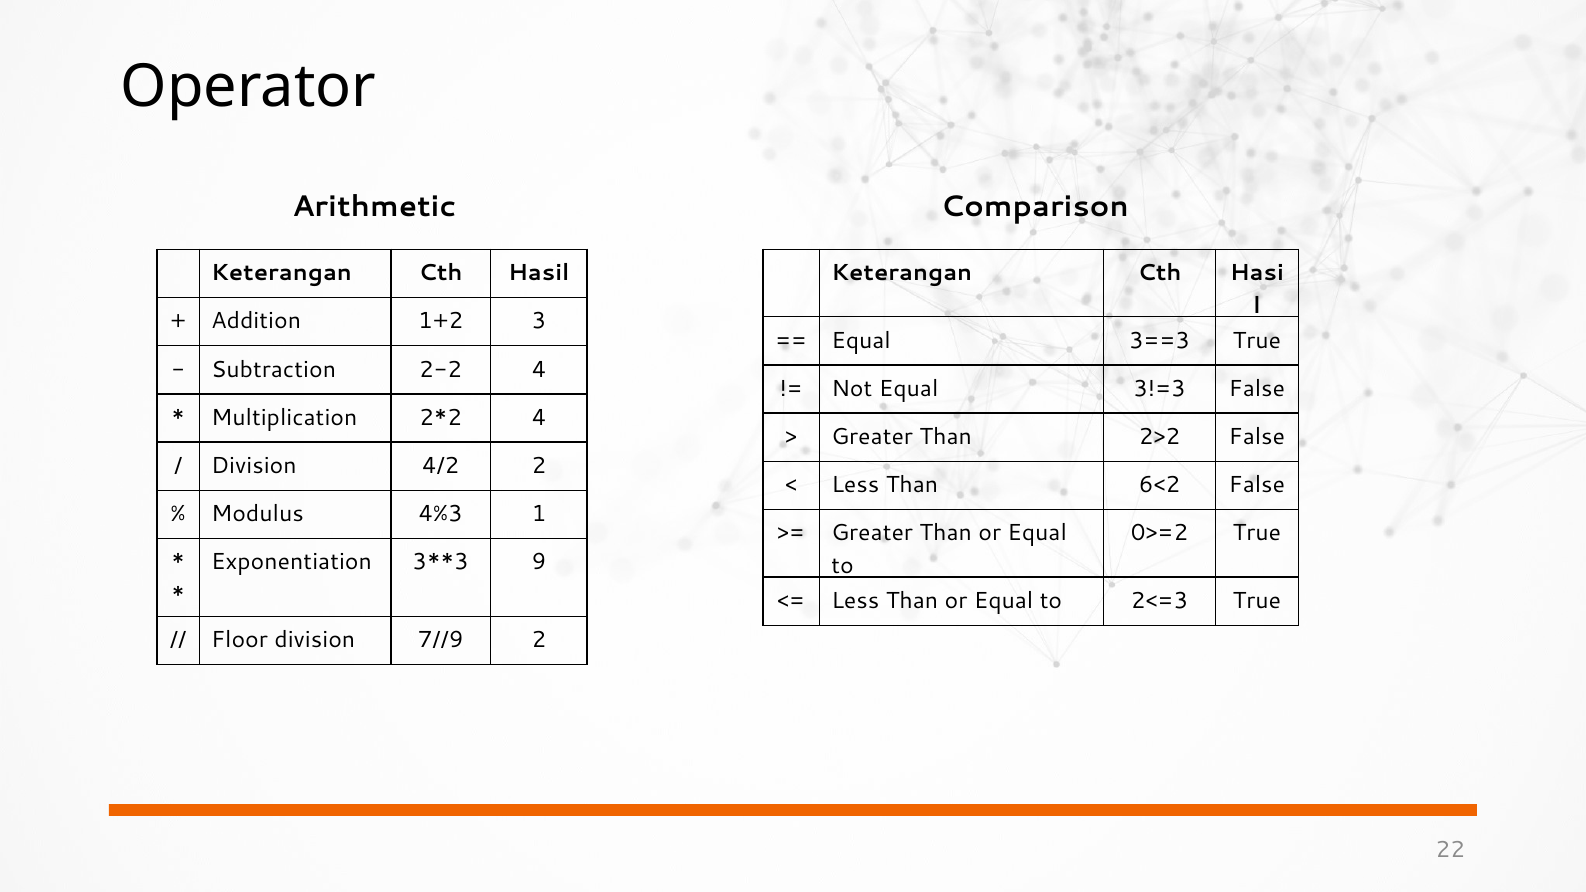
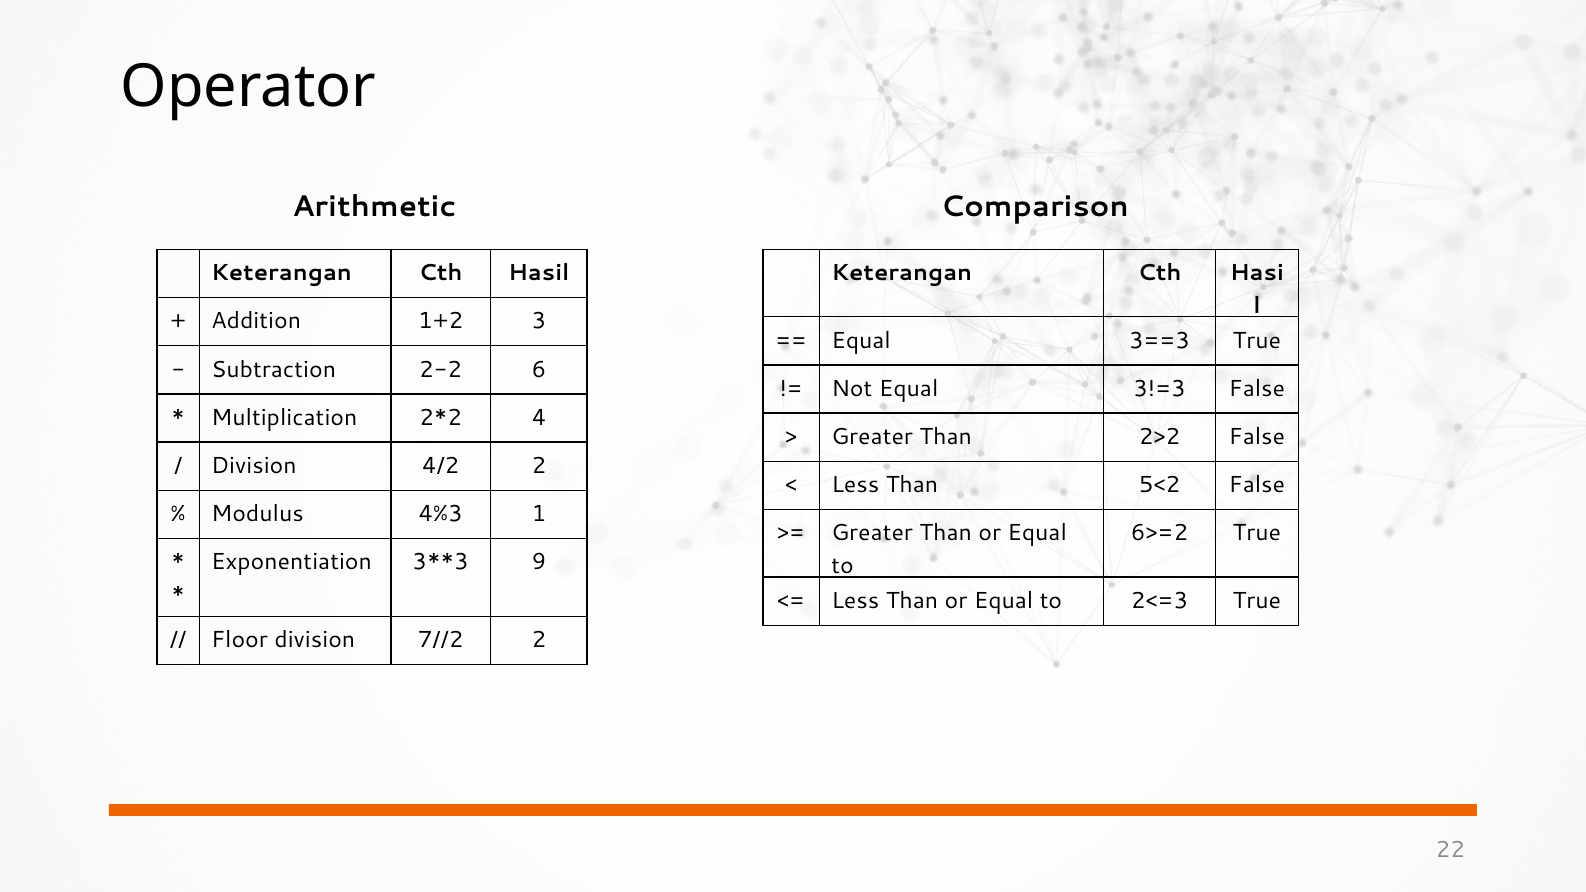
2-2 4: 4 -> 6
6<2: 6<2 -> 5<2
0>=2: 0>=2 -> 6>=2
7//9: 7//9 -> 7//2
